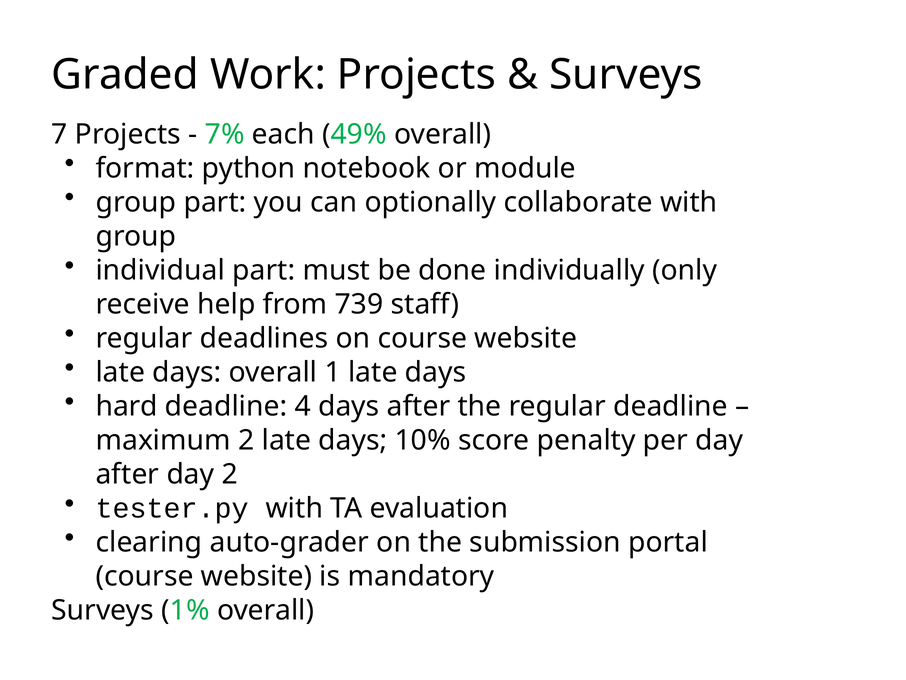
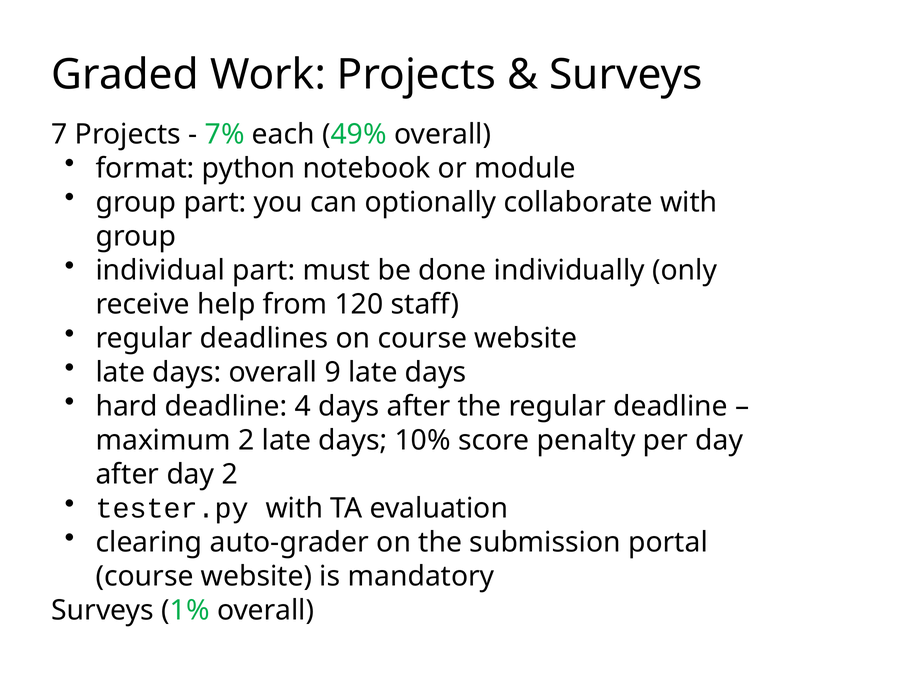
739: 739 -> 120
1: 1 -> 9
